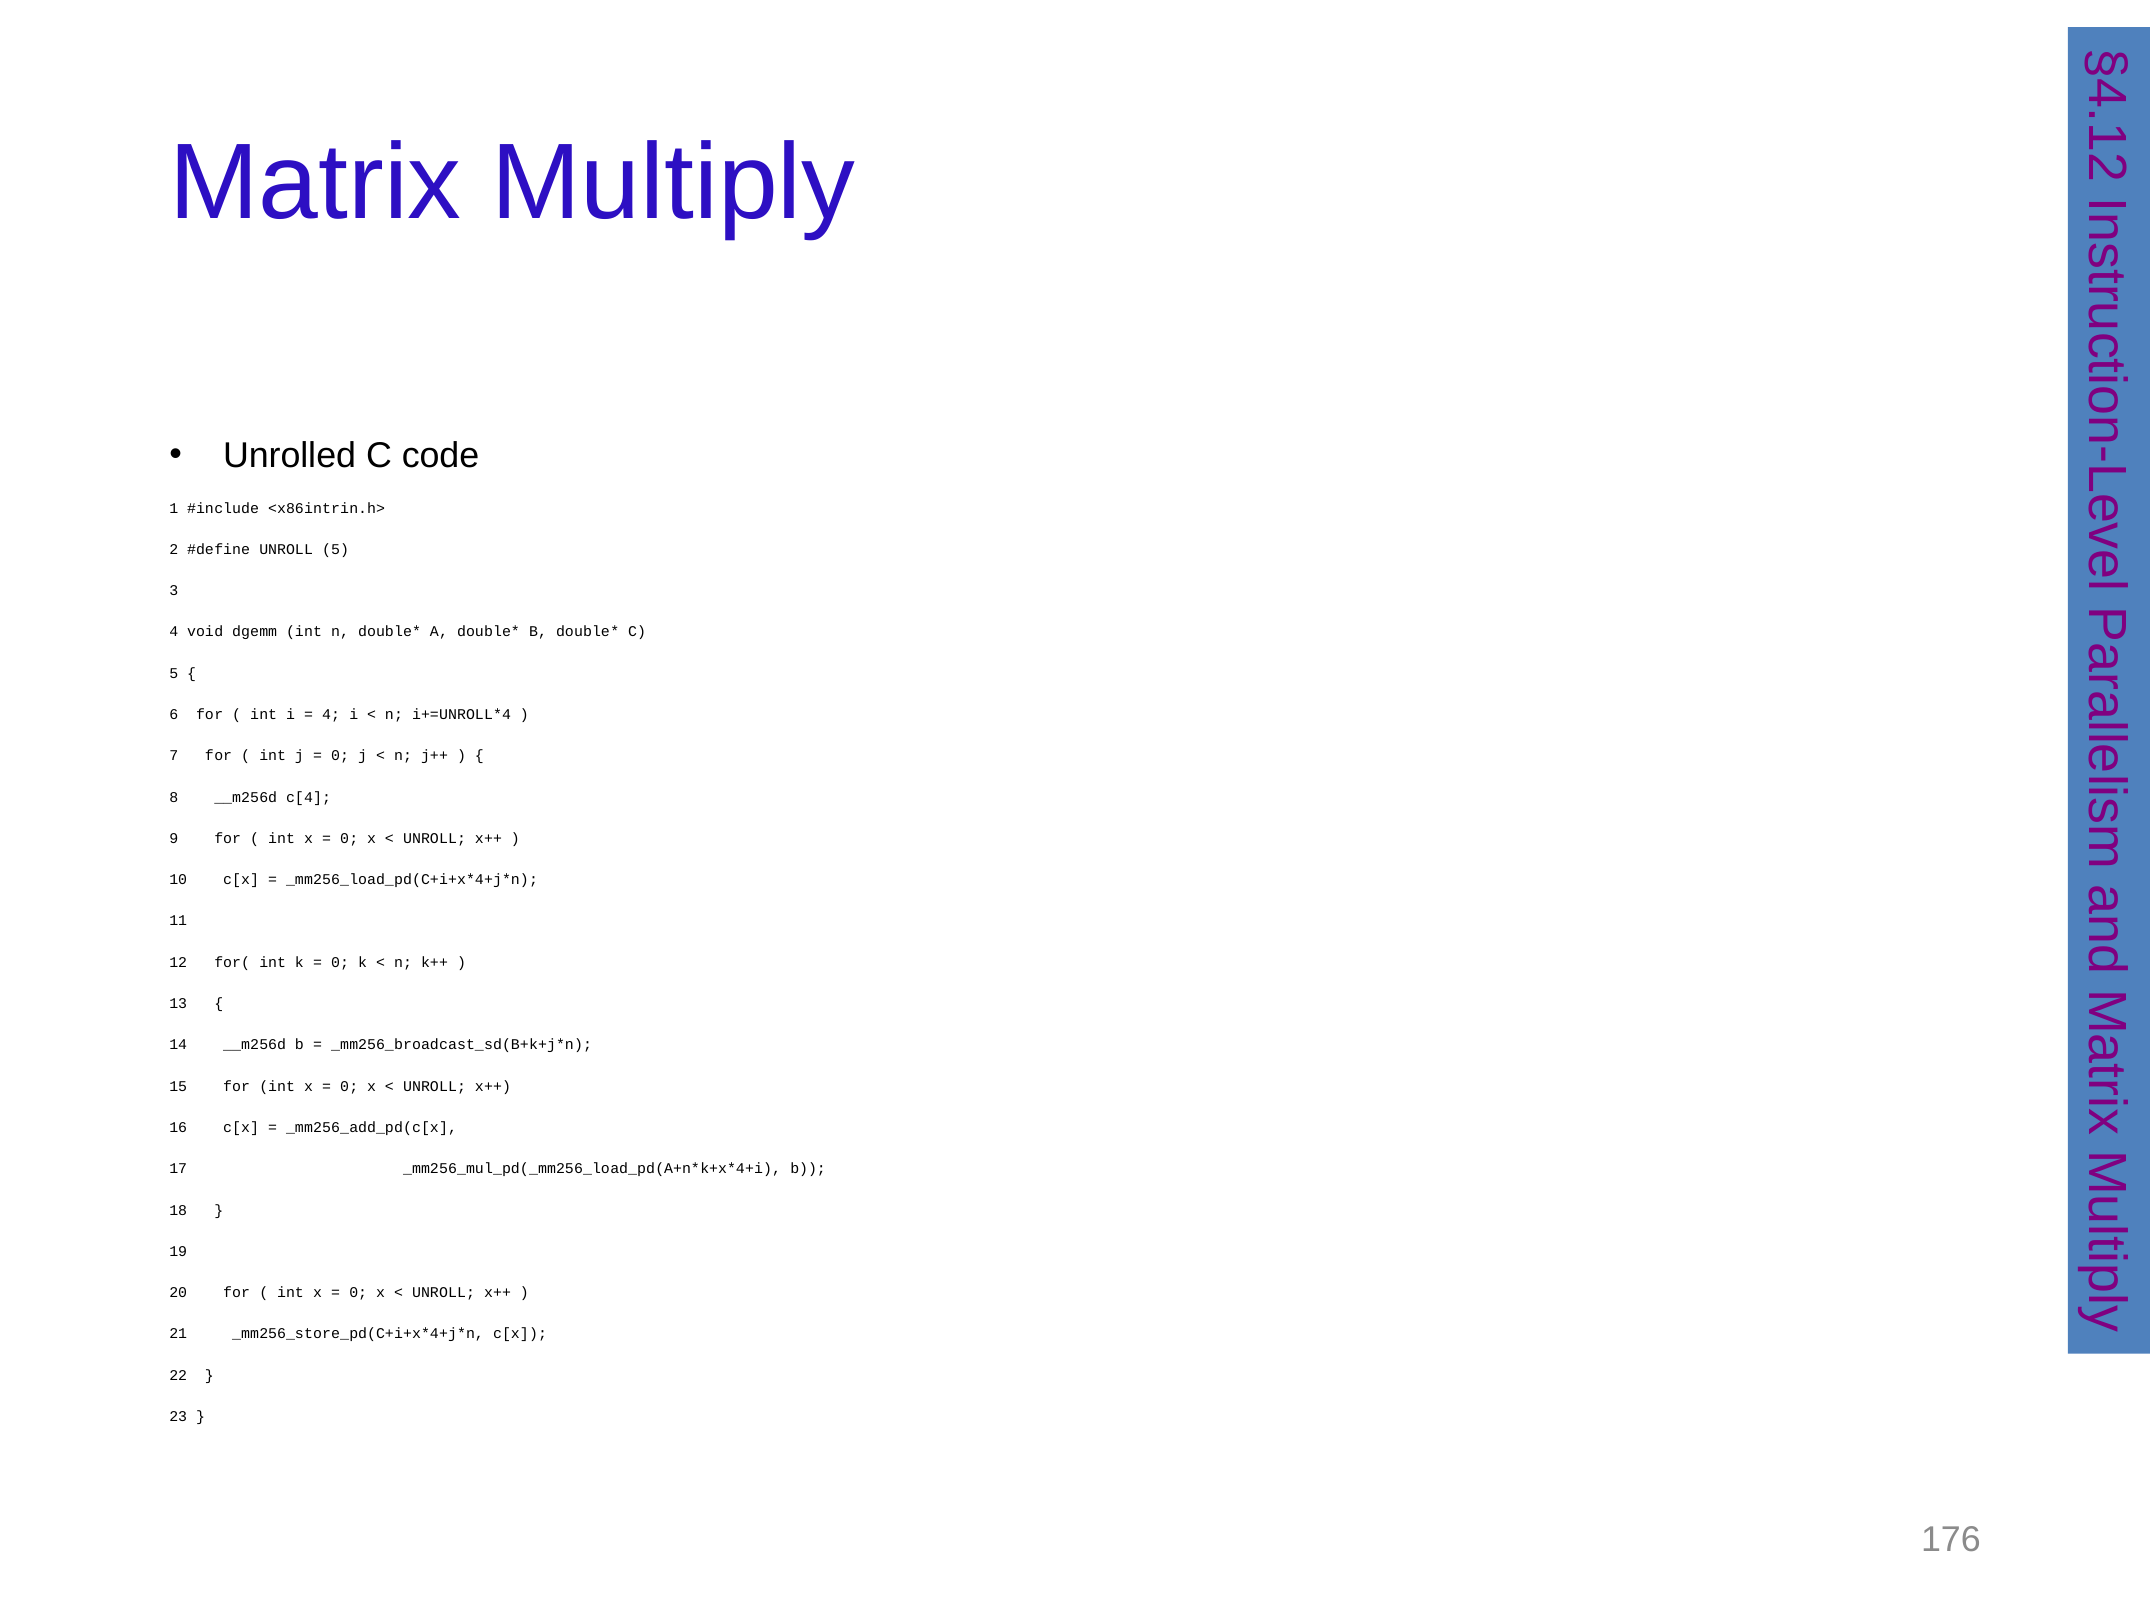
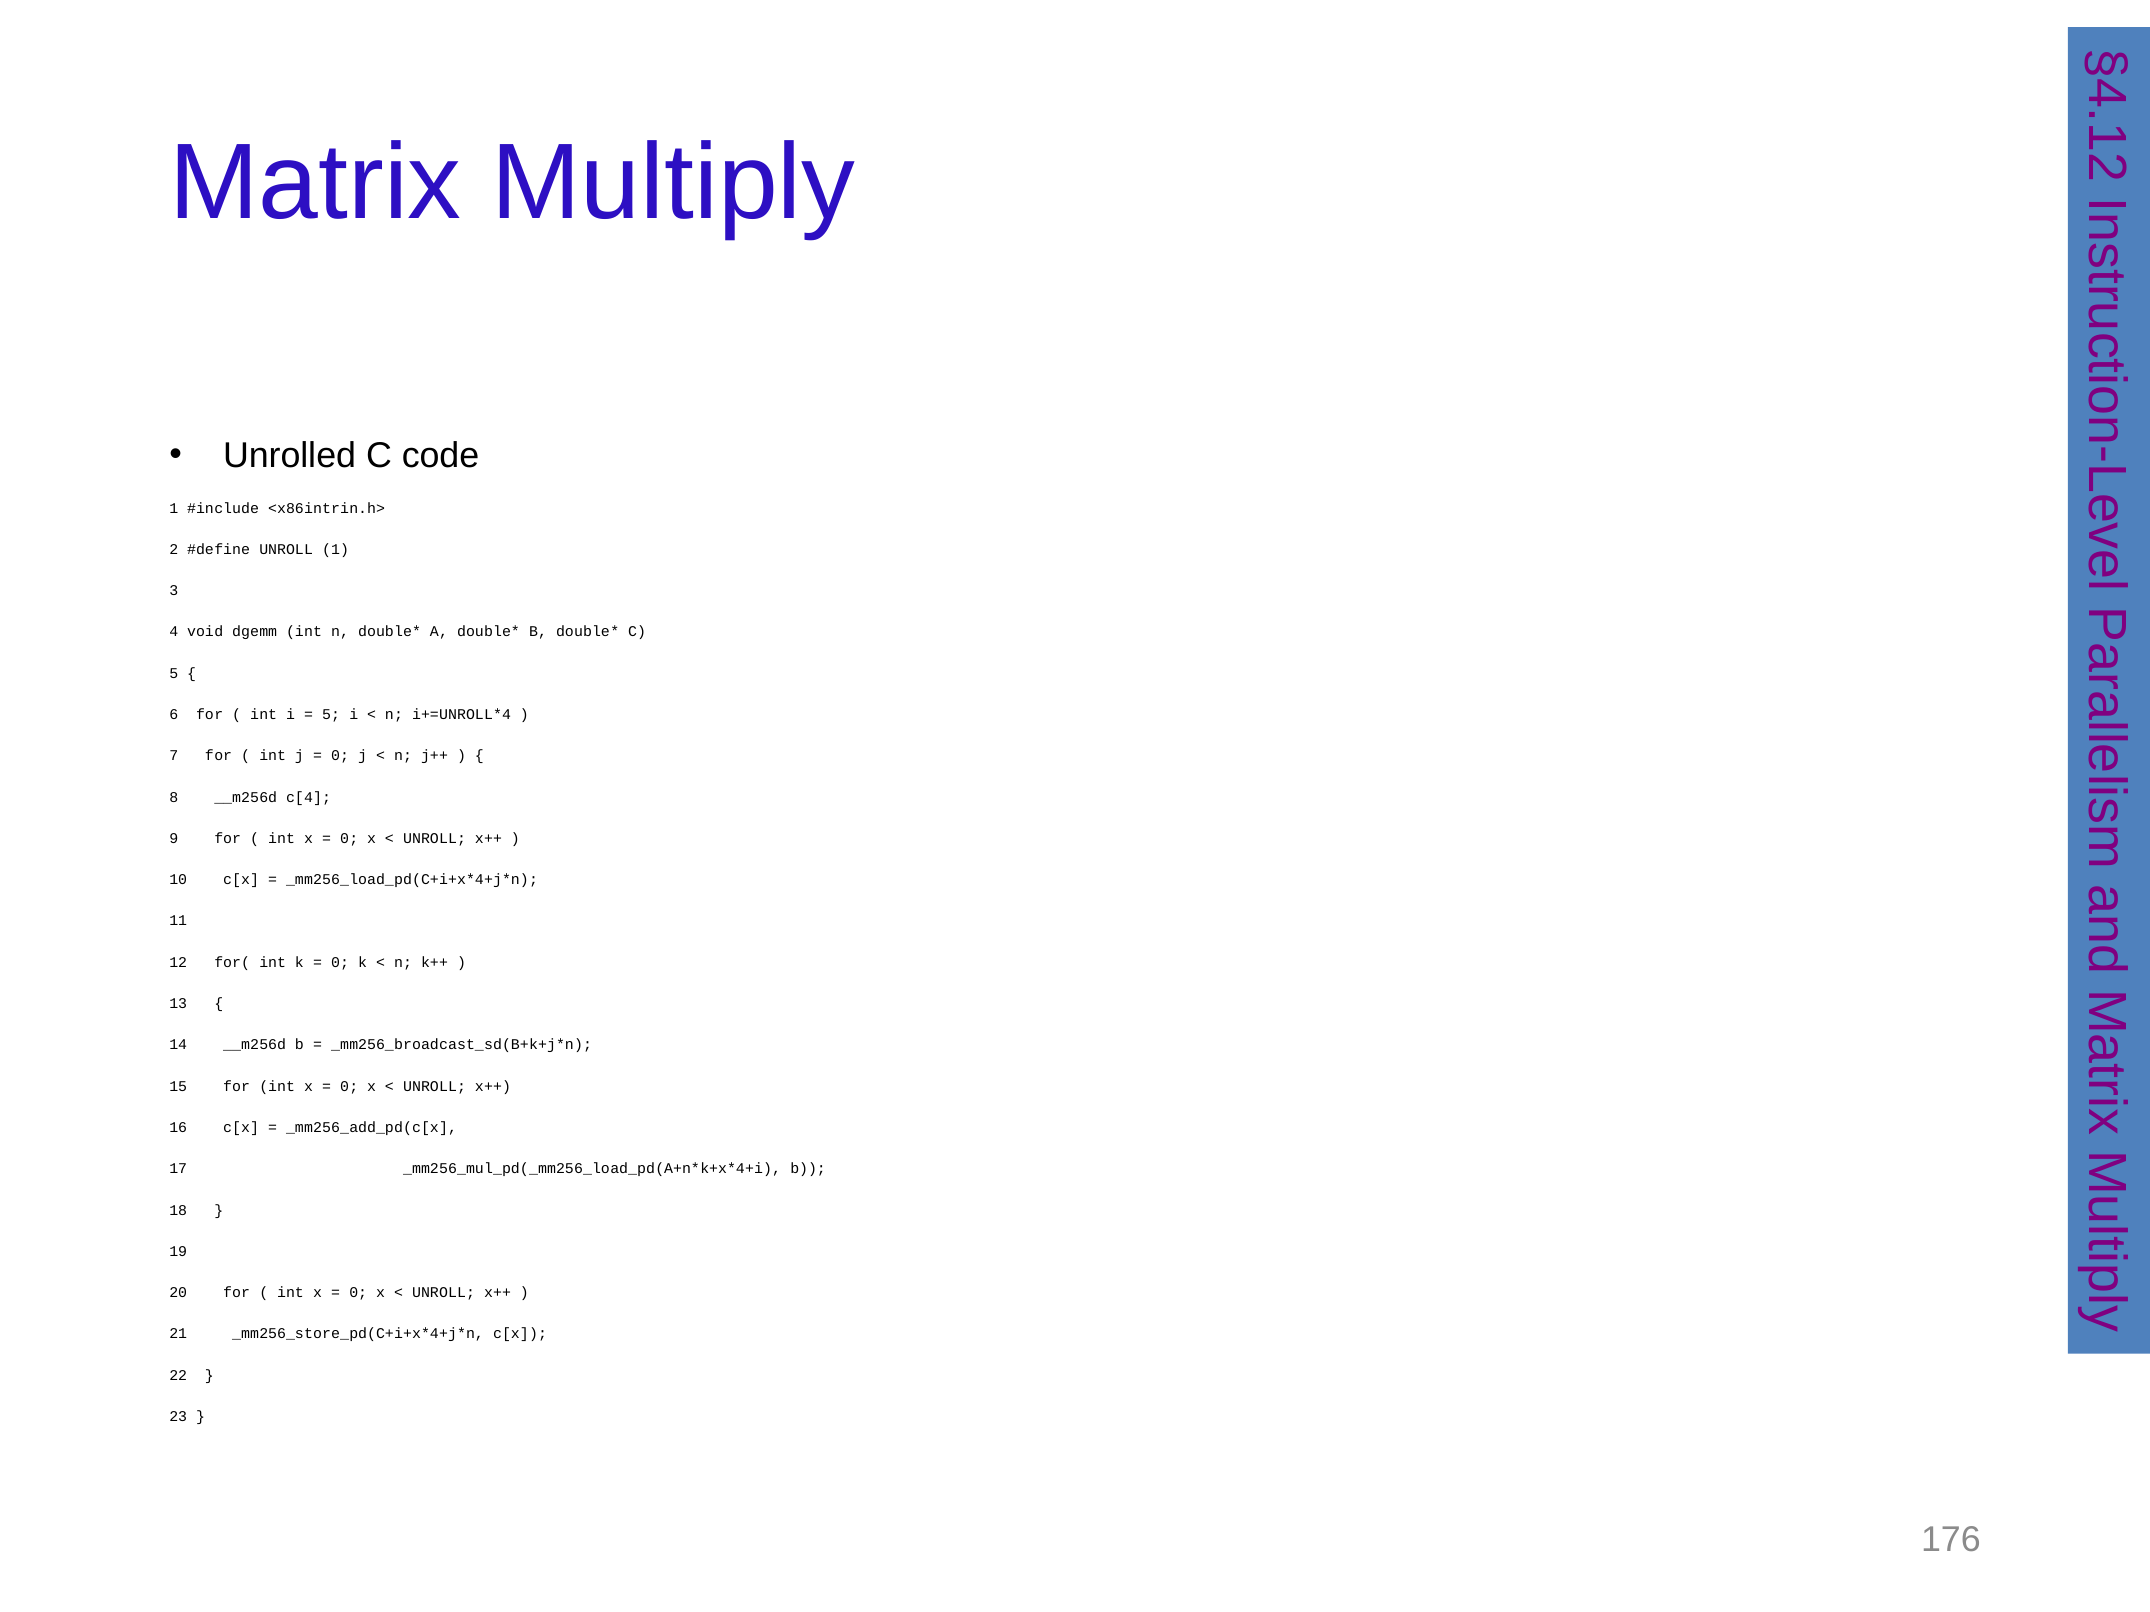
UNROLL 5: 5 -> 1
4 at (331, 715): 4 -> 5
